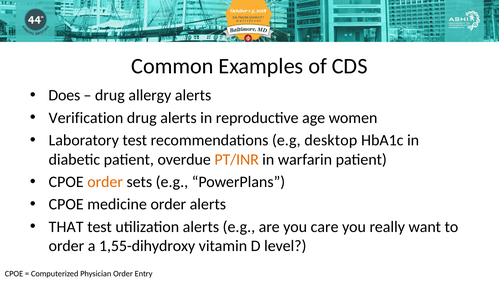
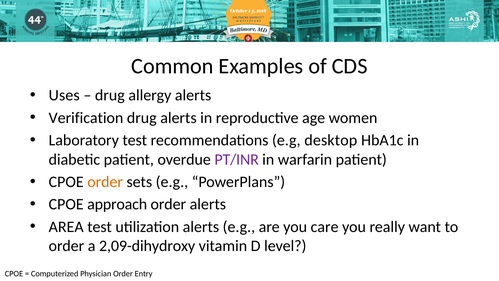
Does: Does -> Uses
PT/INR colour: orange -> purple
medicine: medicine -> approach
THAT: THAT -> AREA
1,55-dihydroxy: 1,55-dihydroxy -> 2,09-dihydroxy
